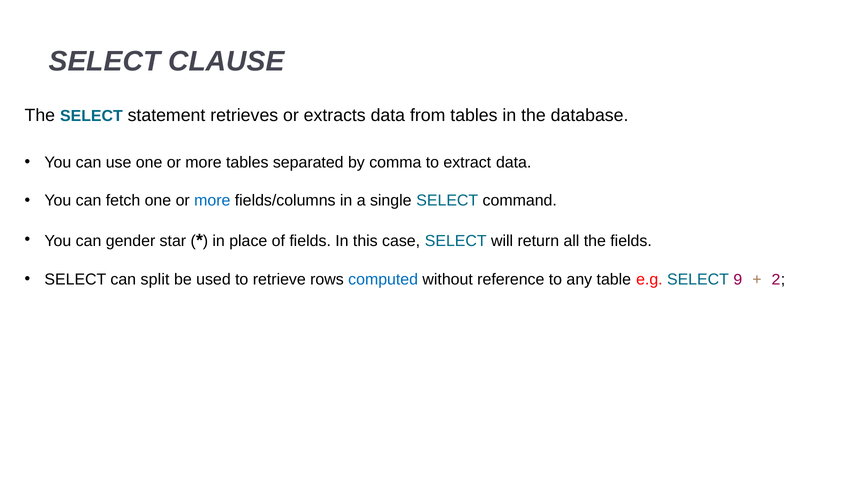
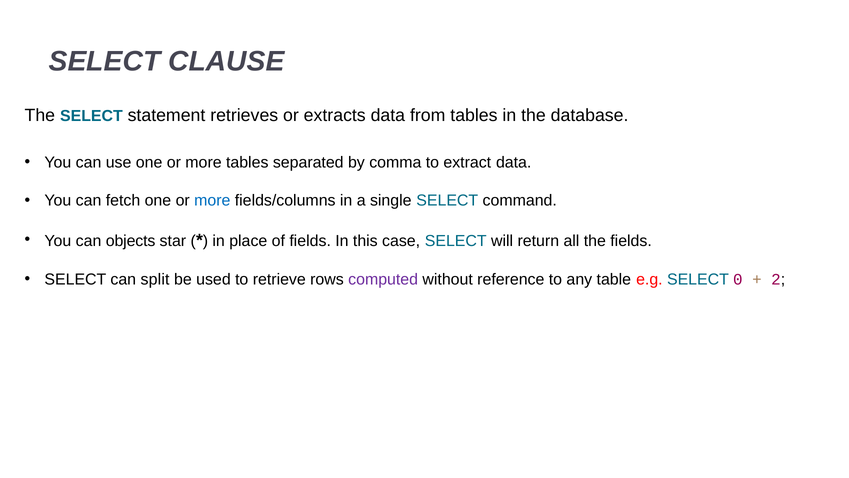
gender: gender -> objects
computed colour: blue -> purple
9: 9 -> 0
